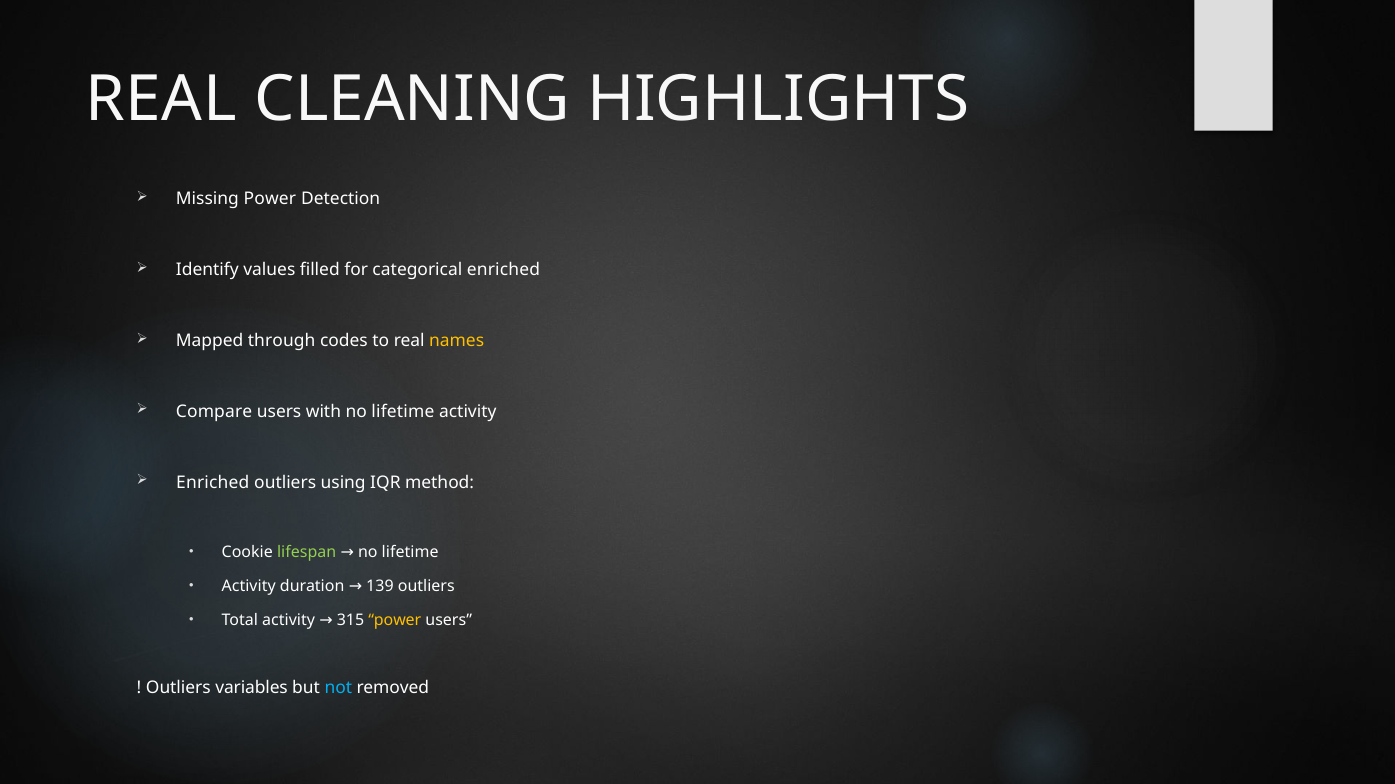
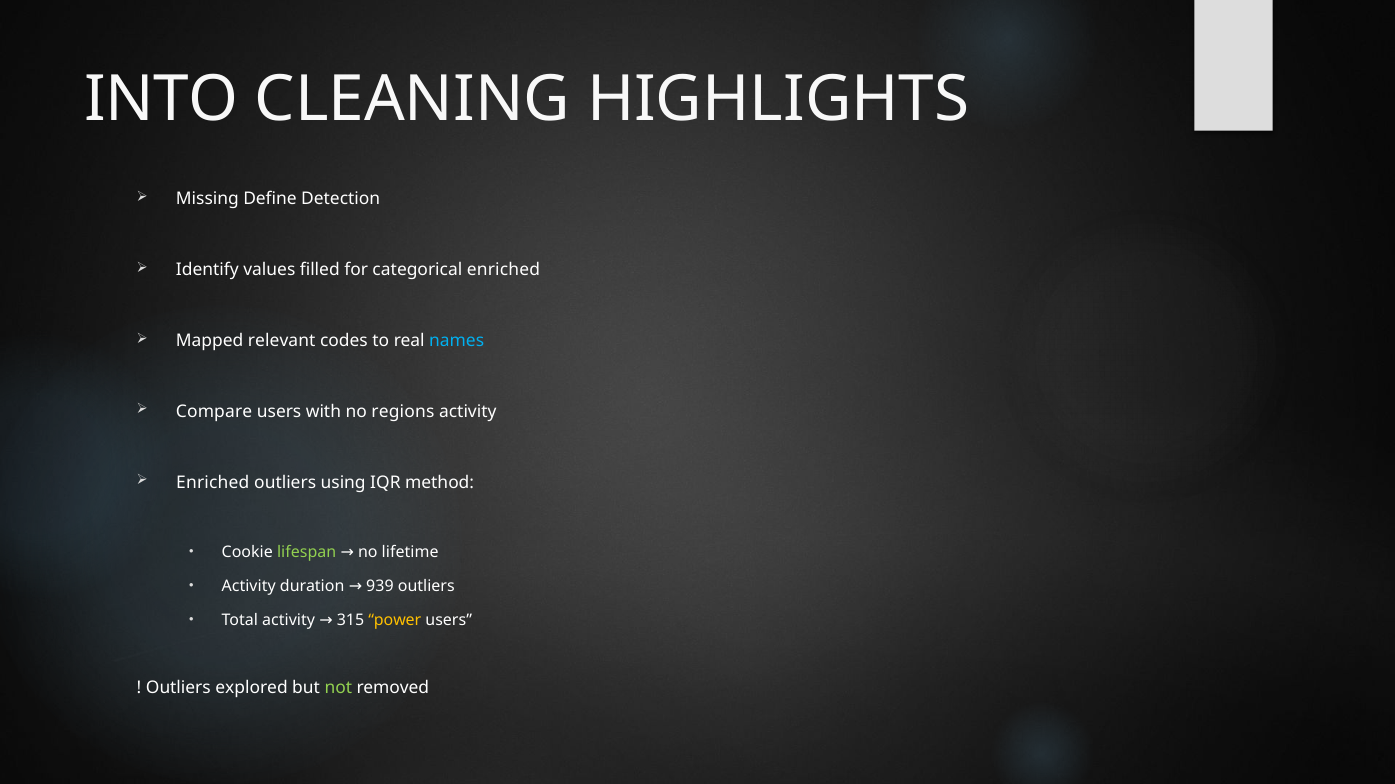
REAL at (161, 100): REAL -> INTO
Missing Power: Power -> Define
through: through -> relevant
names colour: yellow -> light blue
with no lifetime: lifetime -> regions
139: 139 -> 939
variables: variables -> explored
not colour: light blue -> light green
